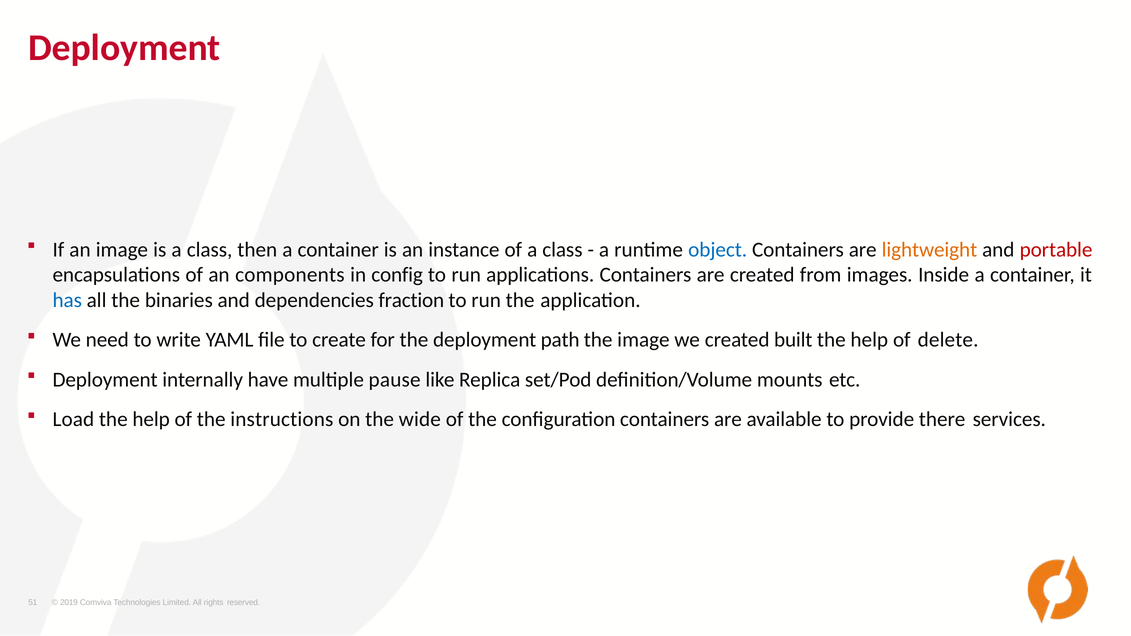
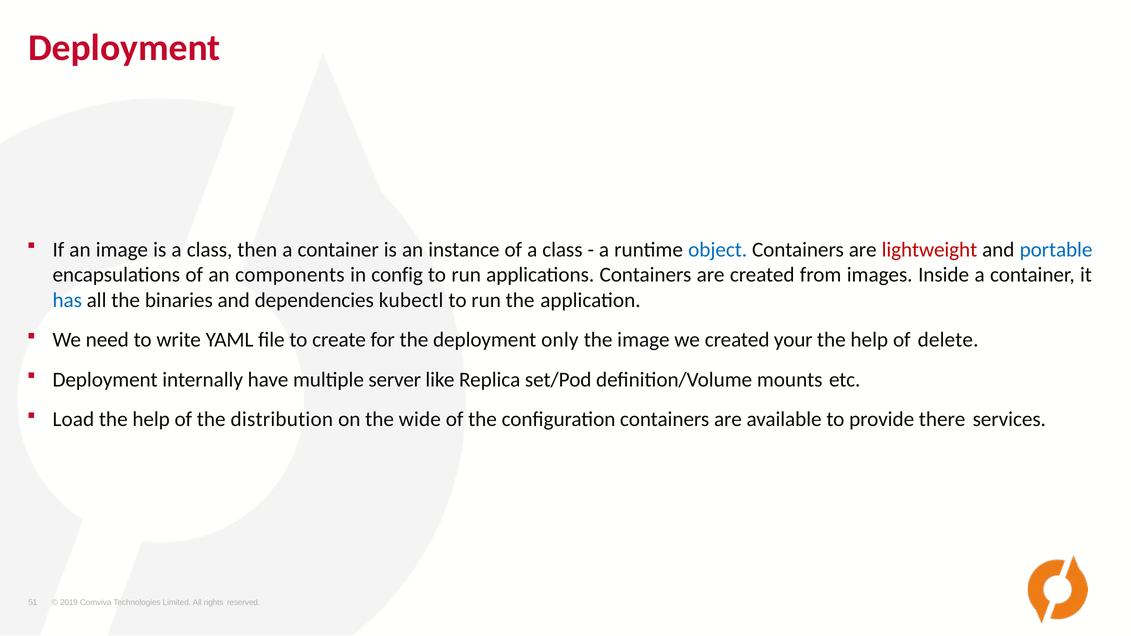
lightweight colour: orange -> red
portable colour: red -> blue
fraction: fraction -> kubectl
path: path -> only
built: built -> your
pause: pause -> server
instructions: instructions -> distribution
